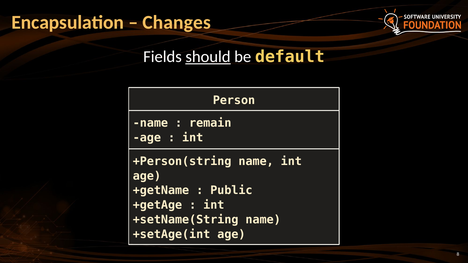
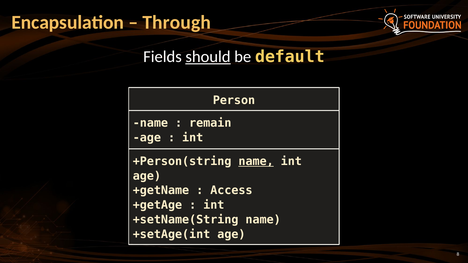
Changes: Changes -> Through
name at (256, 161) underline: none -> present
Public: Public -> Access
